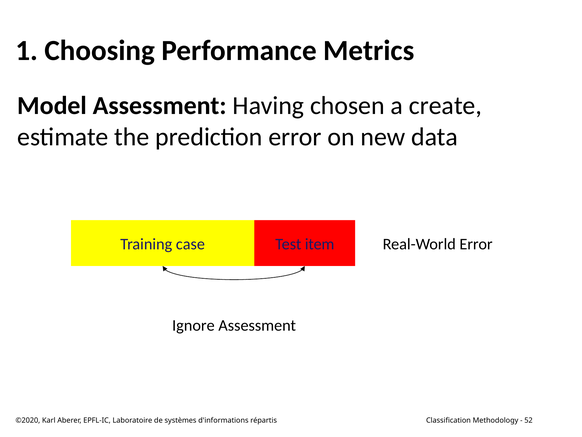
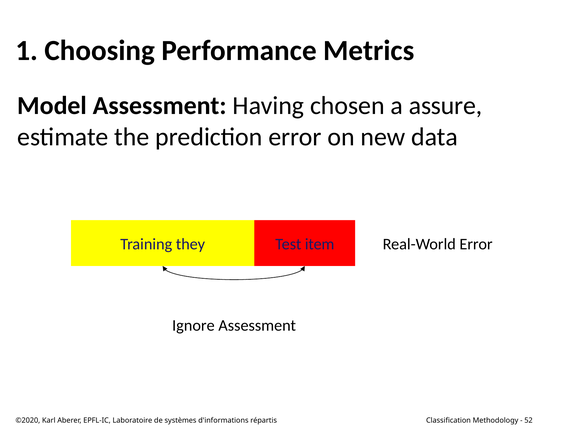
create: create -> assure
case: case -> they
